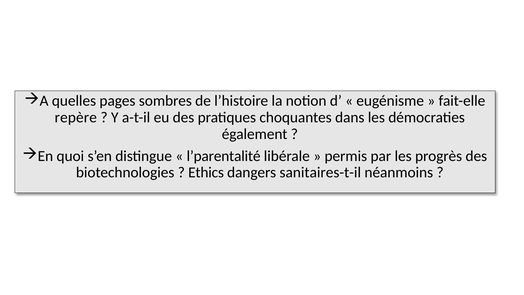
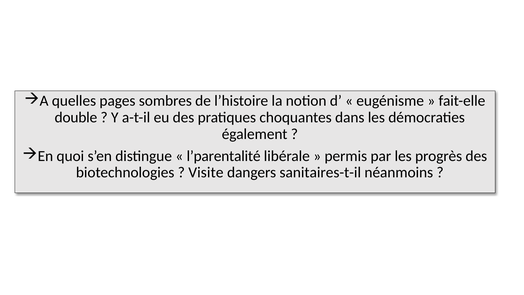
repère: repère -> double
Ethics: Ethics -> Visite
